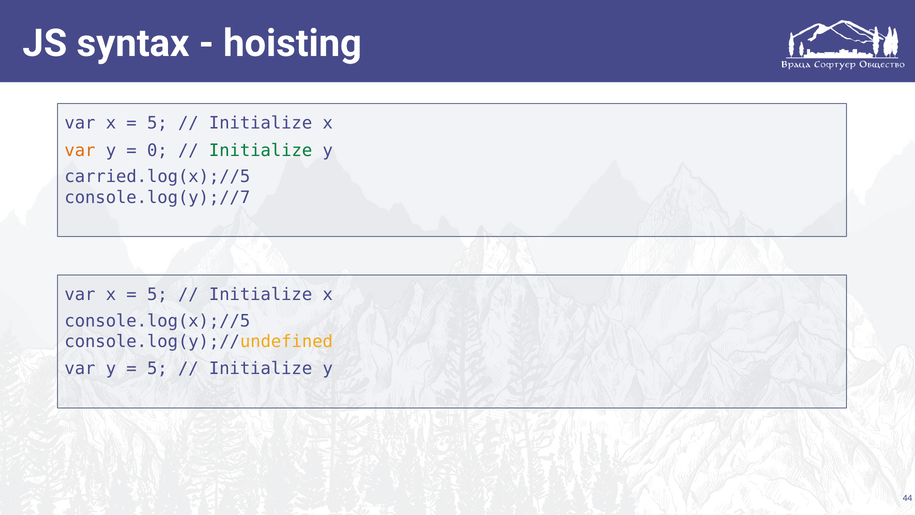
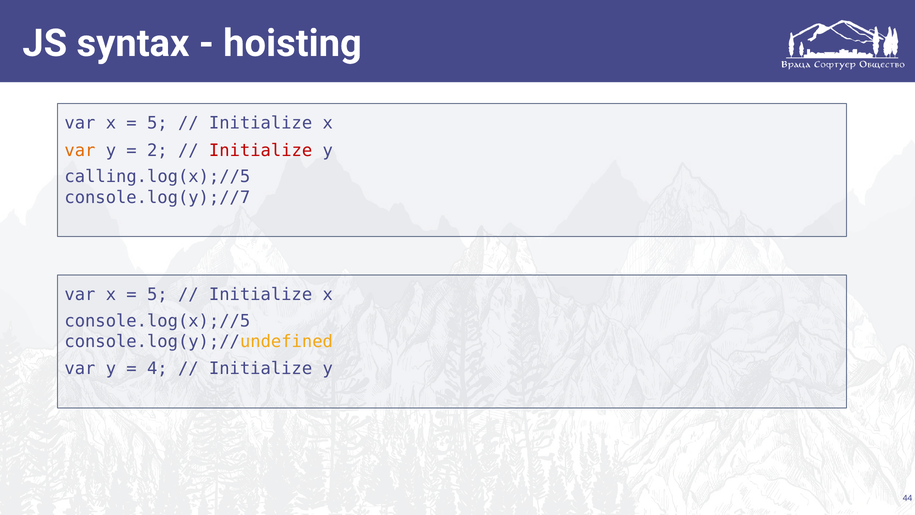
0: 0 -> 2
Initialize at (261, 150) colour: green -> red
carried.log(x);//5: carried.log(x);//5 -> calling.log(x);//5
5 at (157, 369): 5 -> 4
